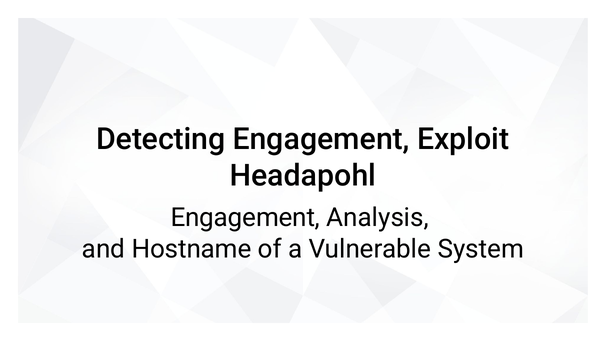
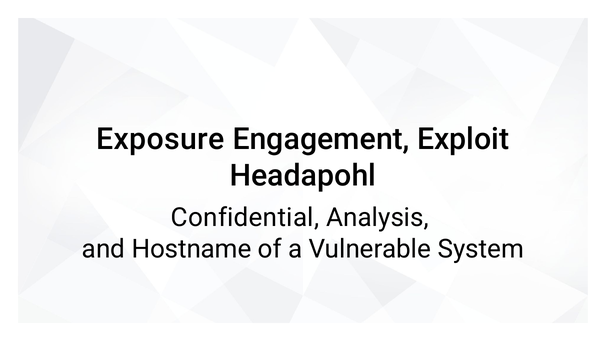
Detecting: Detecting -> Exposure
Engagement at (245, 218): Engagement -> Confidential
